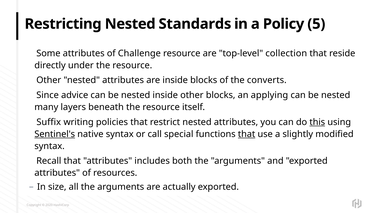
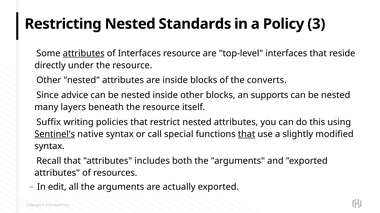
5: 5 -> 3
attributes at (84, 54) underline: none -> present
of Challenge: Challenge -> Interfaces
top-level collection: collection -> interfaces
applying: applying -> supports
this underline: present -> none
size: size -> edit
